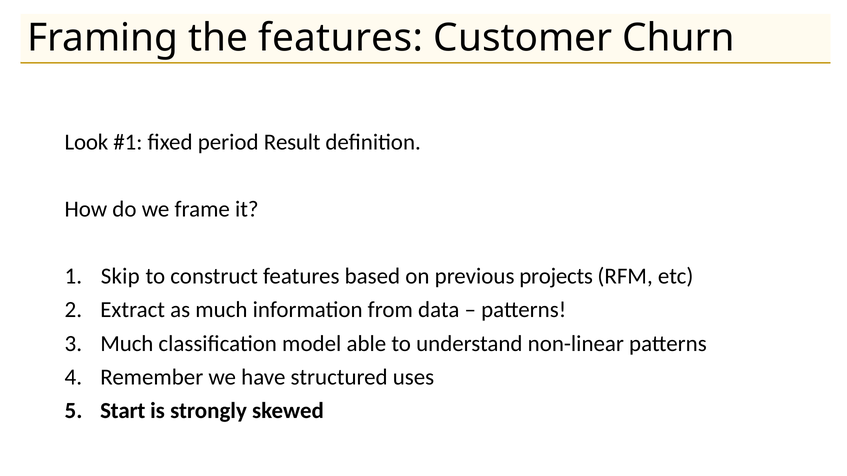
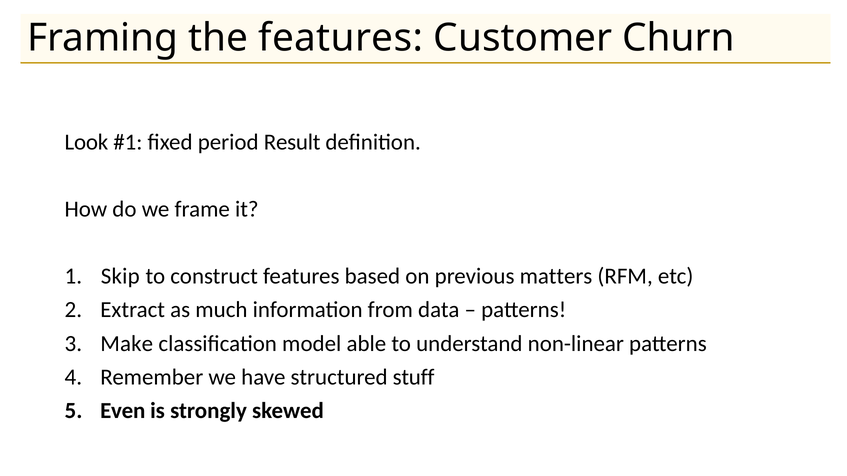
projects: projects -> matters
Much at (127, 344): Much -> Make
uses: uses -> stuff
Start: Start -> Even
